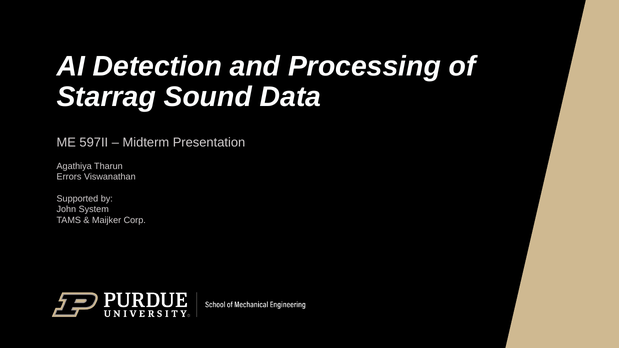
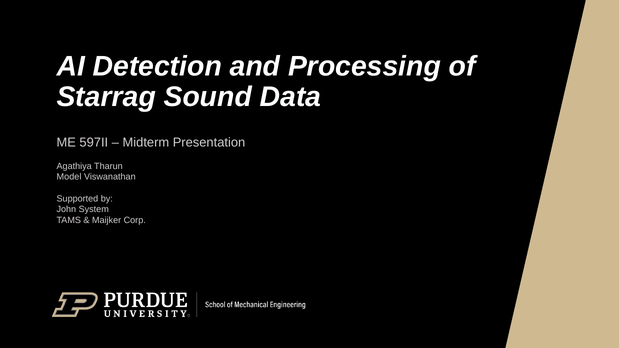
Errors: Errors -> Model
